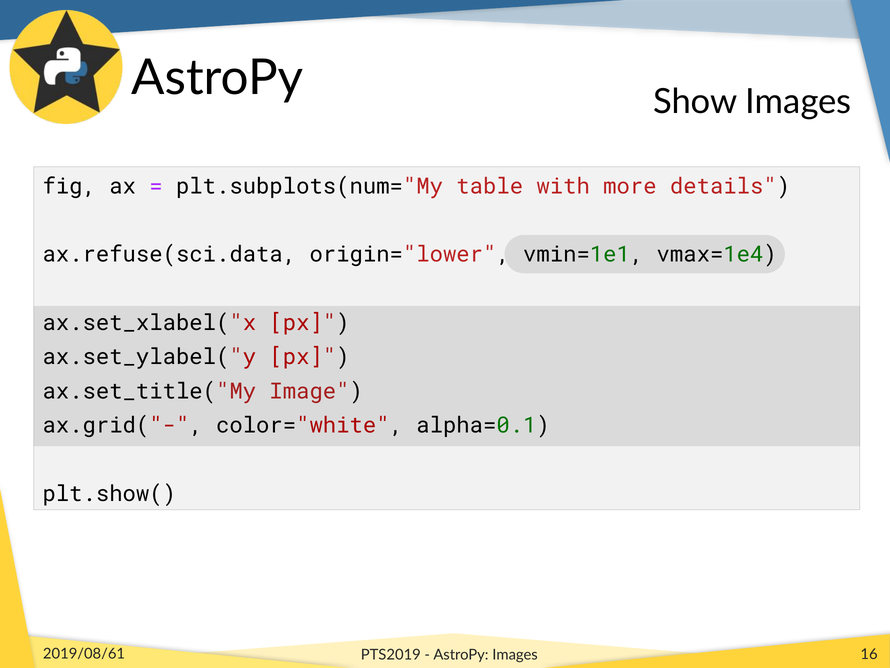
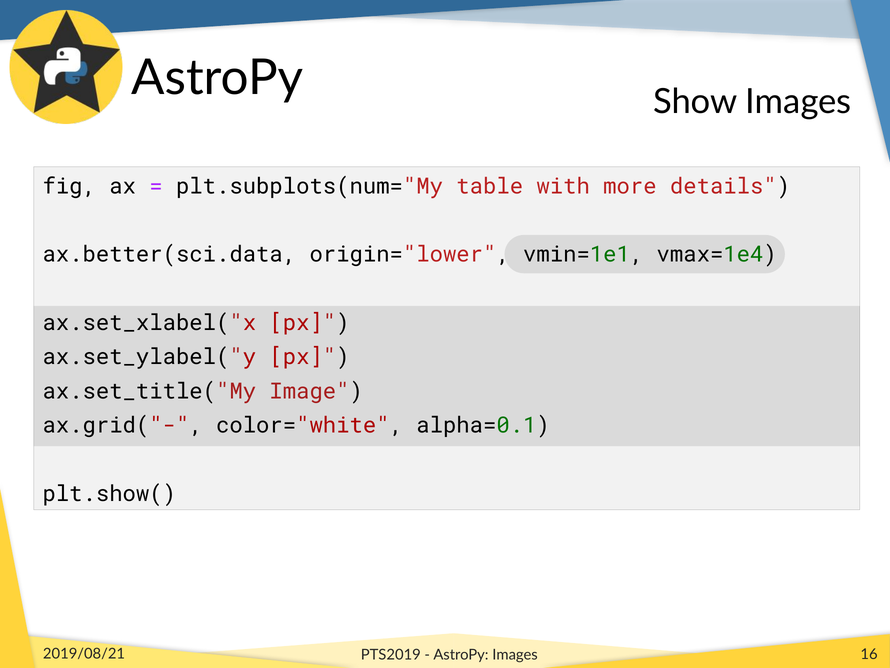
ax.refuse(sci.data: ax.refuse(sci.data -> ax.better(sci.data
2019/08/61: 2019/08/61 -> 2019/08/21
